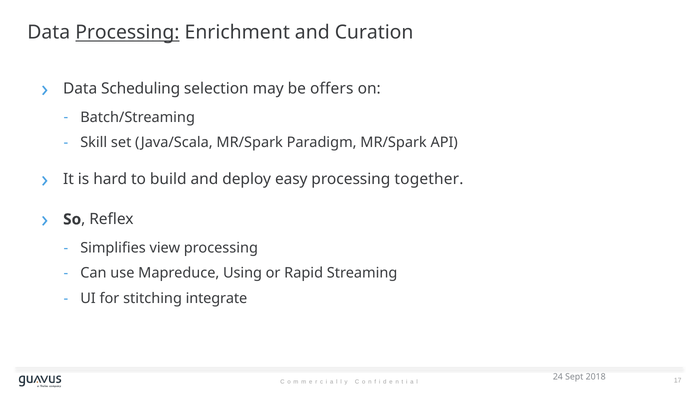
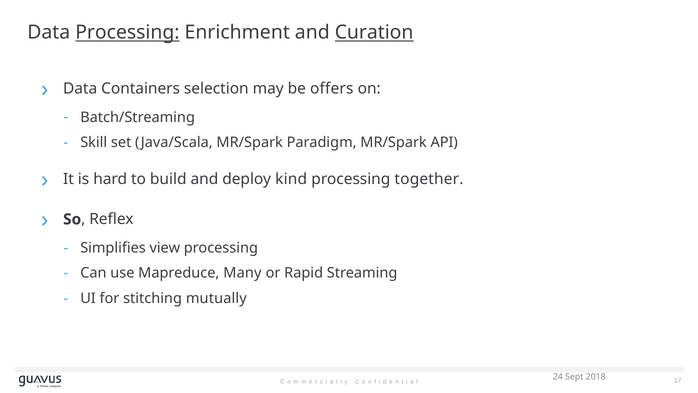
Curation underline: none -> present
Scheduling: Scheduling -> Containers
easy: easy -> kind
Using: Using -> Many
integrate: integrate -> mutually
